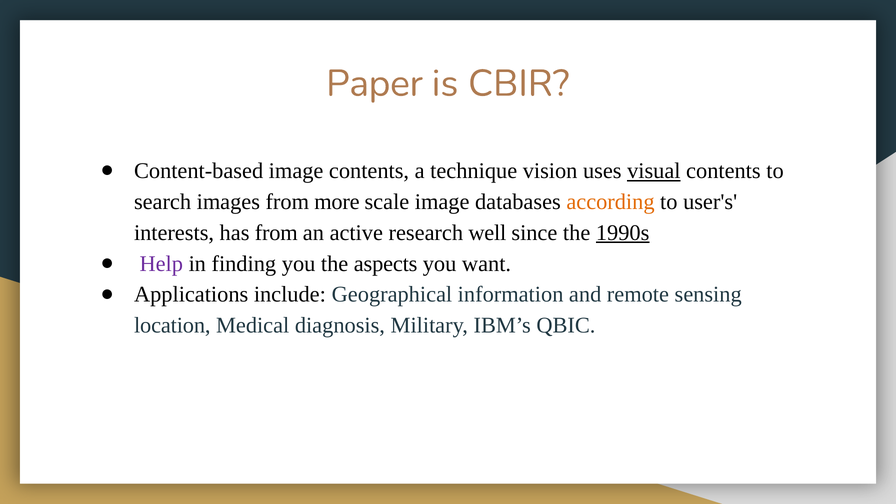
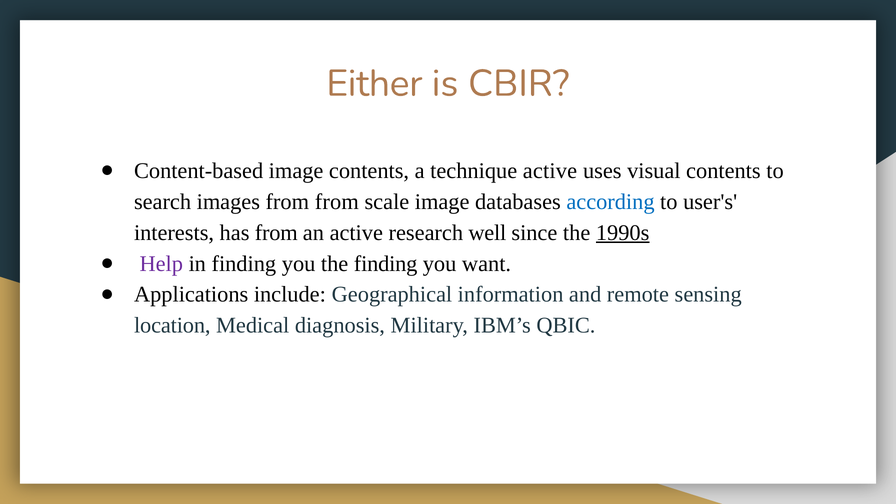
Paper: Paper -> Either
technique vision: vision -> active
visual underline: present -> none
from more: more -> from
according colour: orange -> blue
the aspects: aspects -> finding
